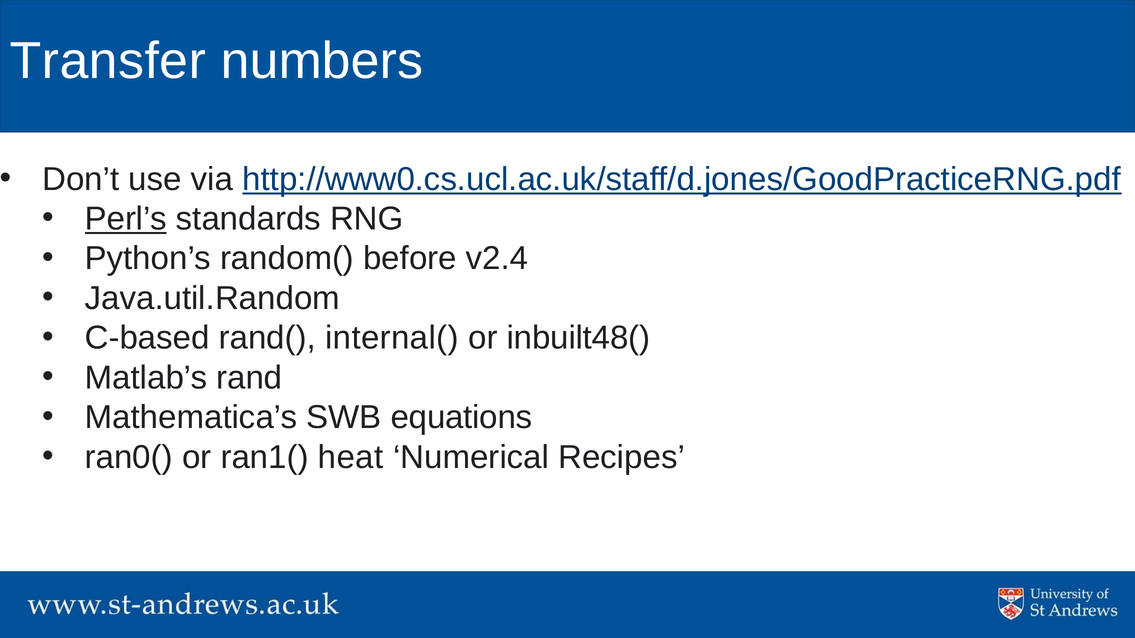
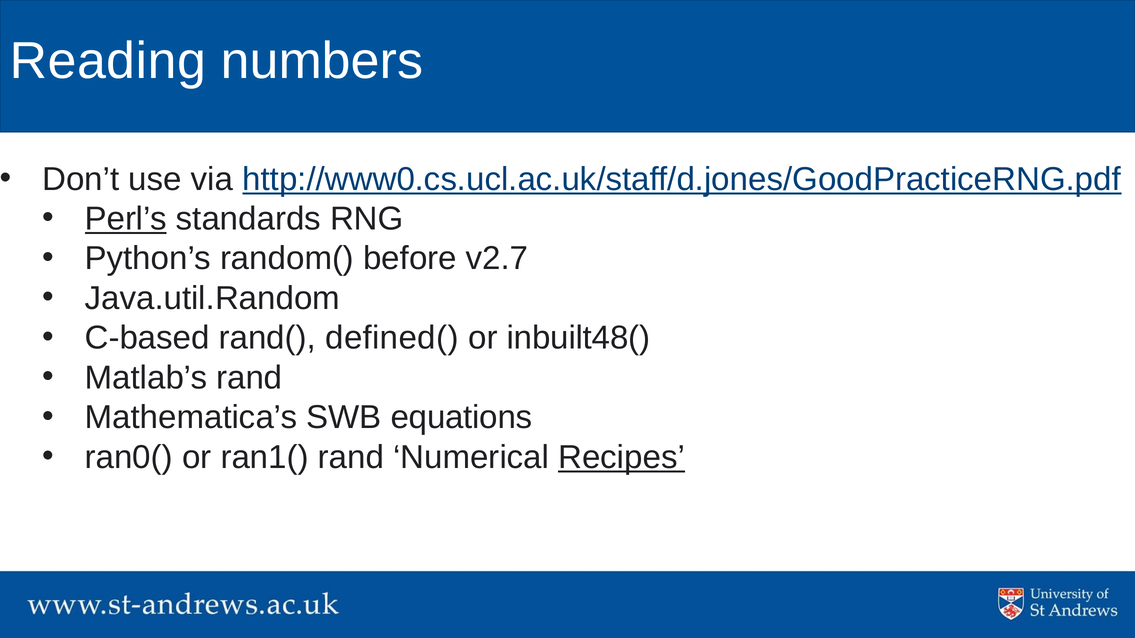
Transfer: Transfer -> Reading
v2.4: v2.4 -> v2.7
internal(: internal( -> defined(
ran1( heat: heat -> rand
Recipes underline: none -> present
